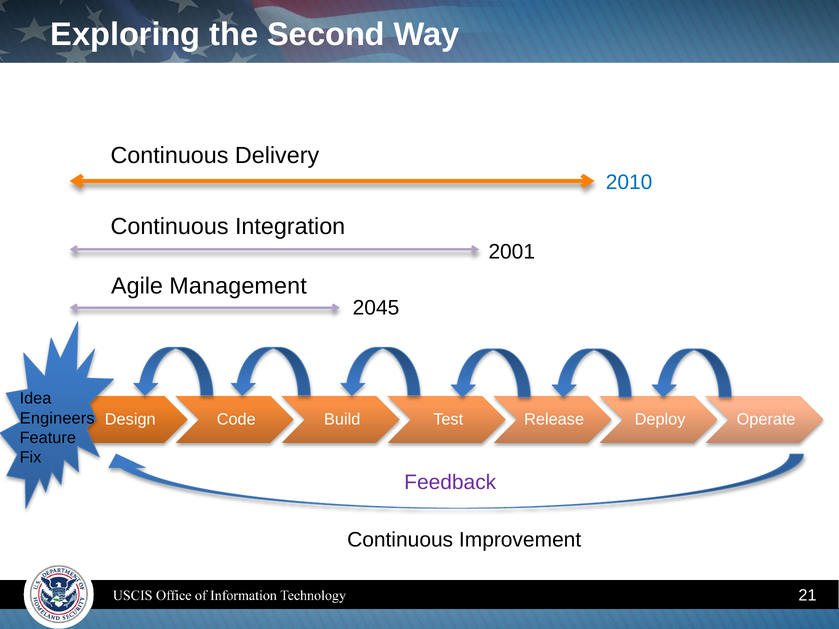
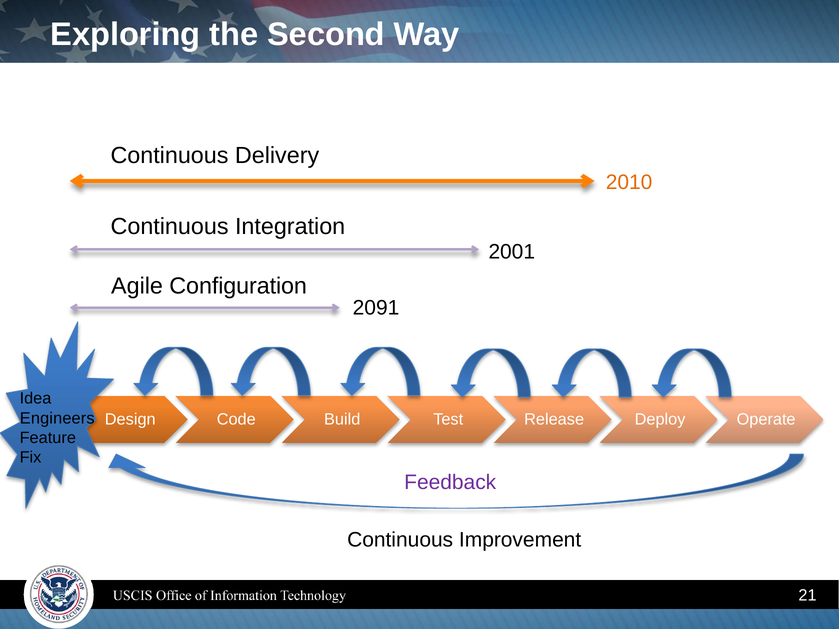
2010 colour: blue -> orange
Management: Management -> Configuration
2045: 2045 -> 2091
